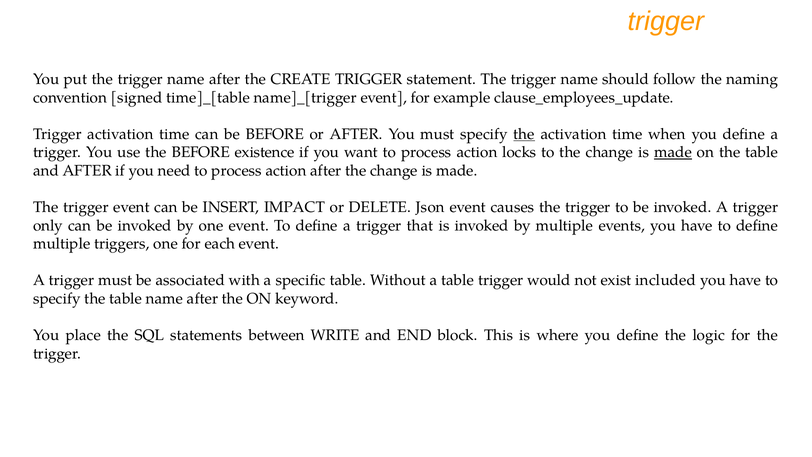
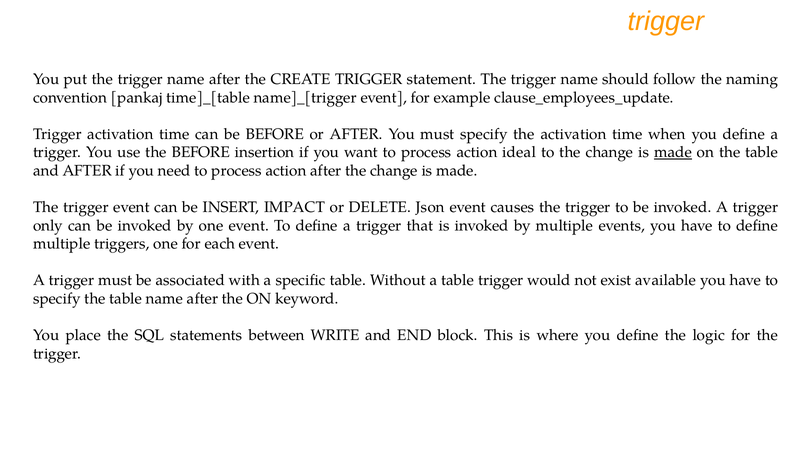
signed: signed -> pankaj
the at (524, 134) underline: present -> none
existence: existence -> insertion
locks: locks -> ideal
included: included -> available
